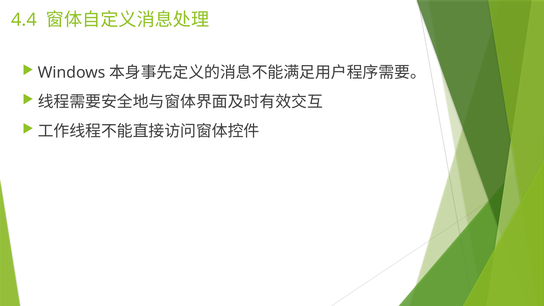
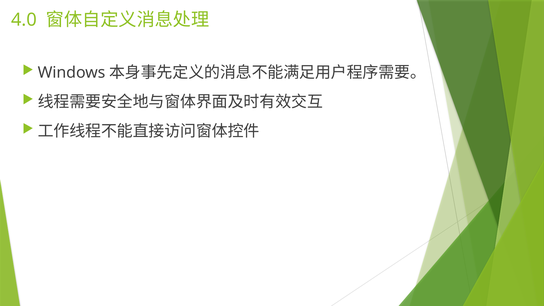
4.4: 4.4 -> 4.0
